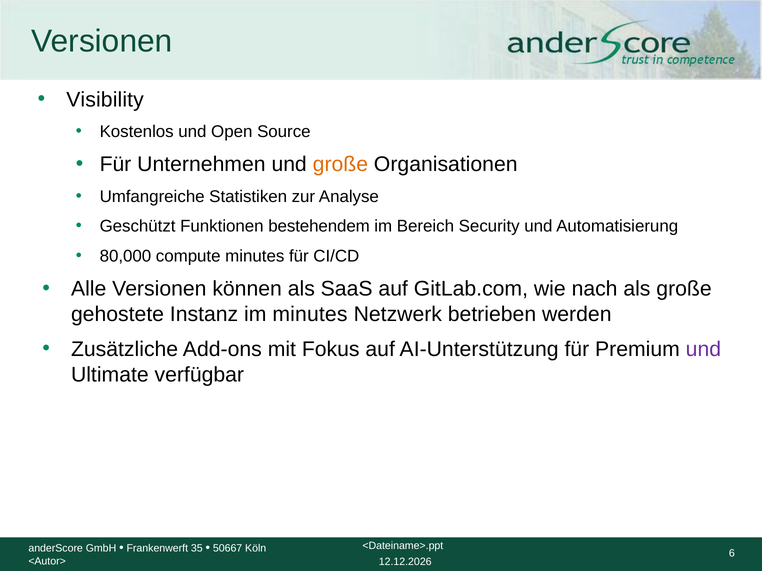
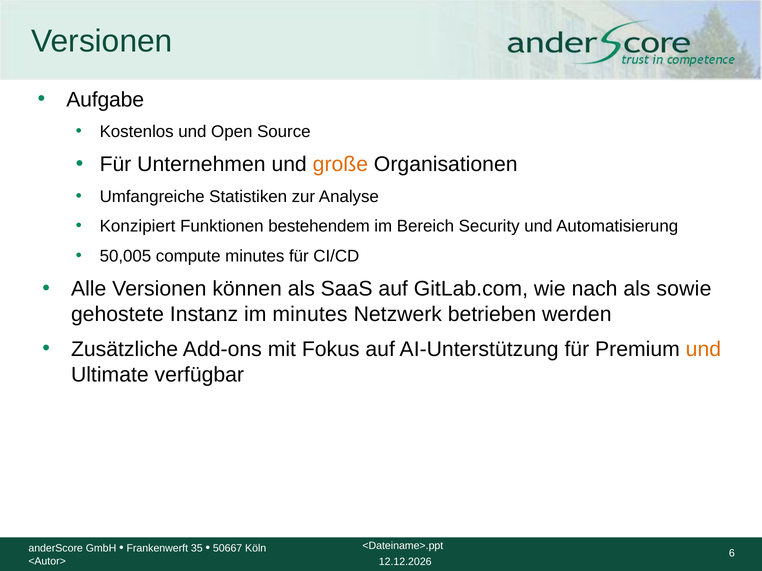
Visibility: Visibility -> Aufgabe
Geschützt: Geschützt -> Konzipiert
80,000: 80,000 -> 50,005
als große: große -> sowie
und at (703, 349) colour: purple -> orange
